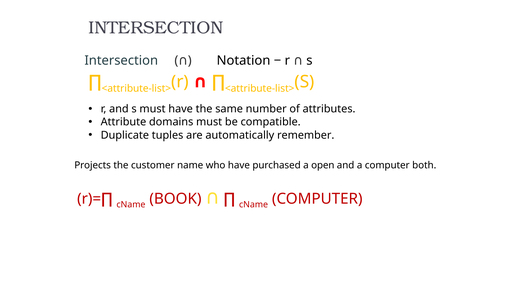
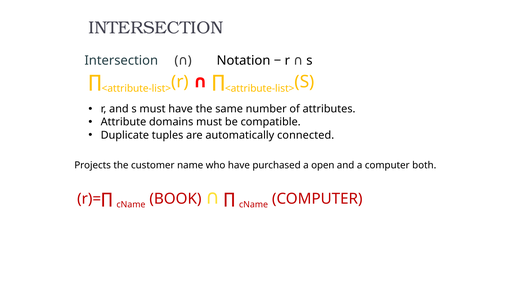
remember: remember -> connected
